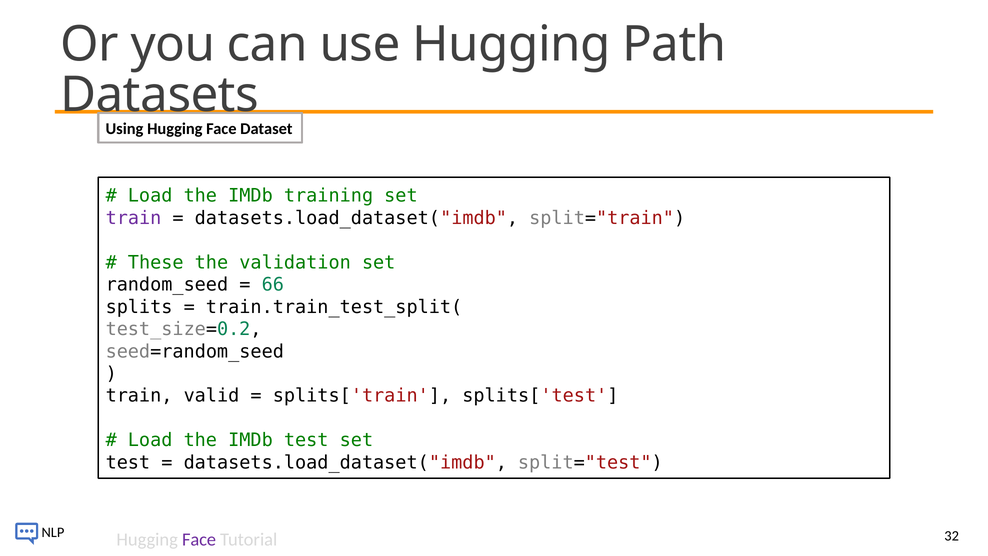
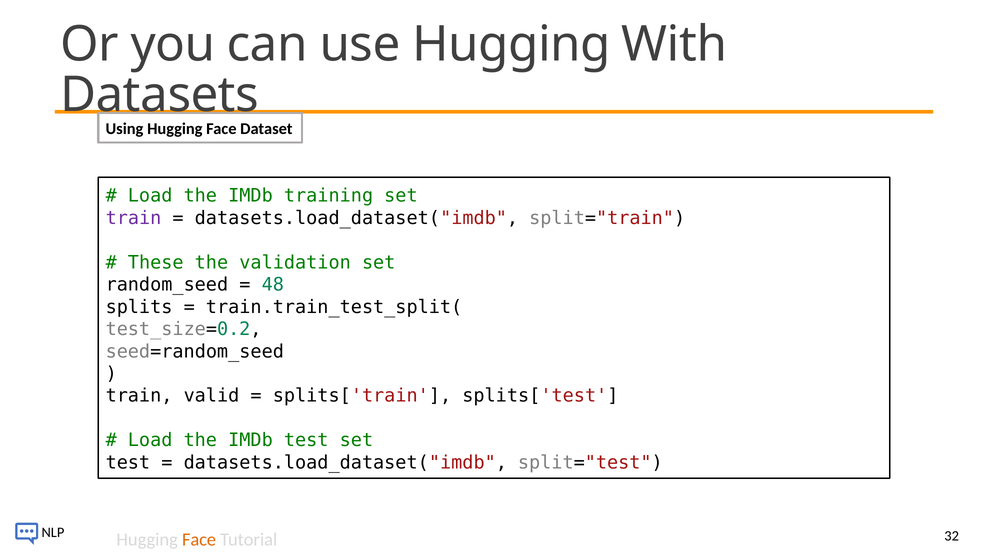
Path: Path -> With
66: 66 -> 48
Face at (199, 540) colour: purple -> orange
